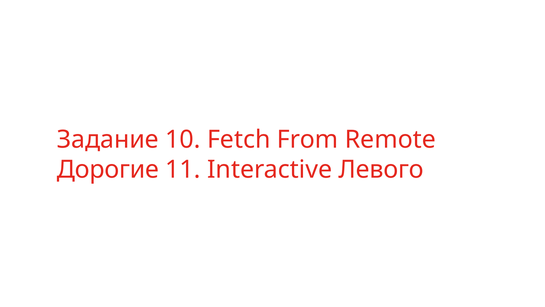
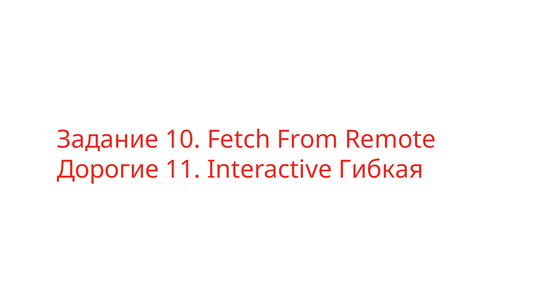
Левого: Левого -> Гибкая
